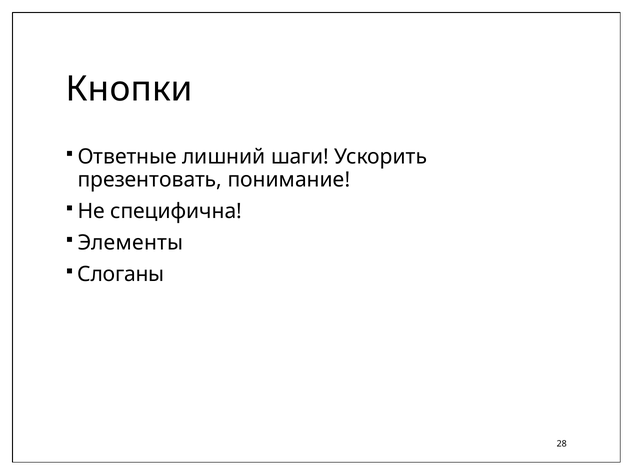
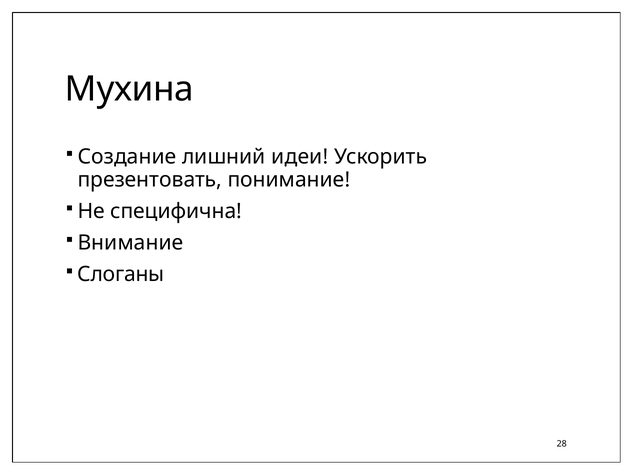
Кнопки: Кнопки -> Мухина
Ответные: Ответные -> Создание
шаги: шаги -> идеи
Элементы: Элементы -> Внимание
